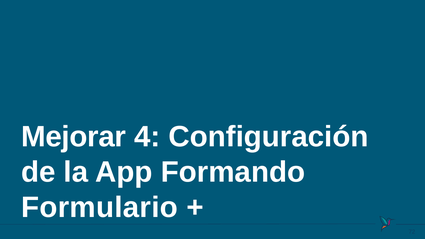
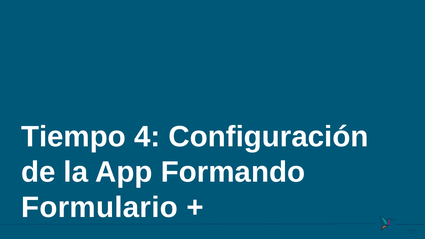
Mejorar: Mejorar -> Tiempo
